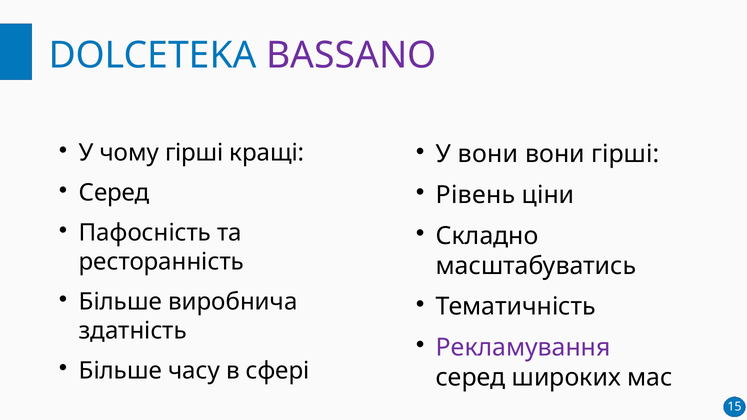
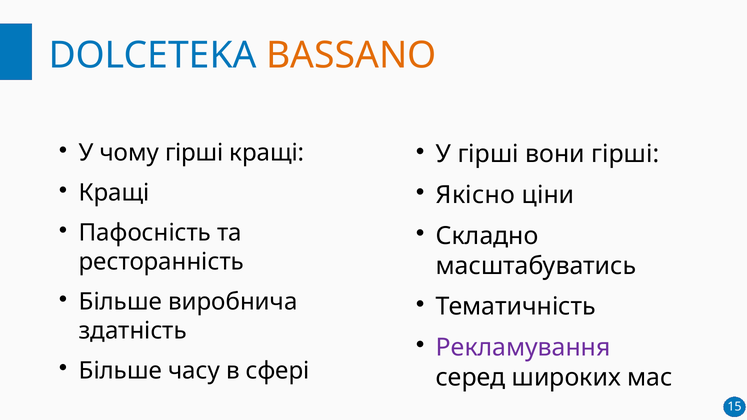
BASSANO colour: purple -> orange
У вони: вони -> гірші
Серед at (114, 193): Серед -> Кращі
Рівень: Рівень -> Якісно
